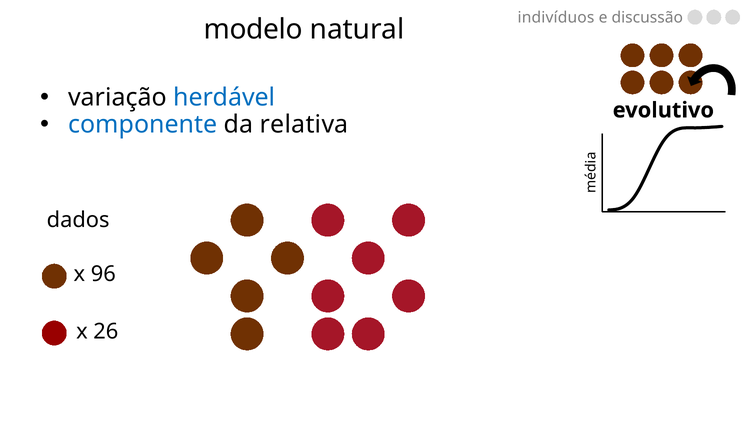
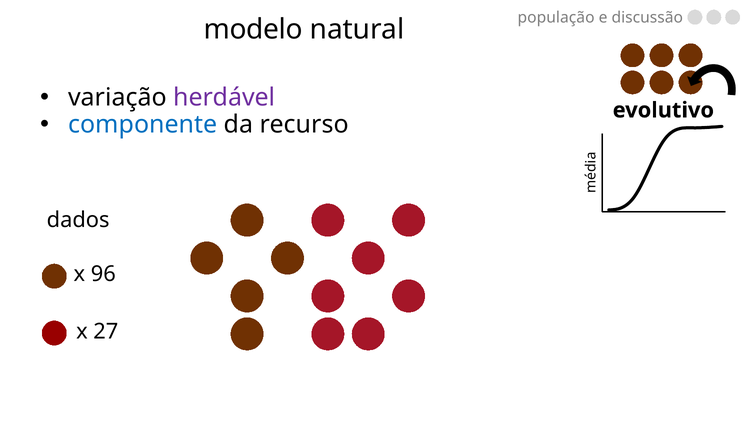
indivíduos: indivíduos -> população
herdável colour: blue -> purple
relativa: relativa -> recurso
26: 26 -> 27
